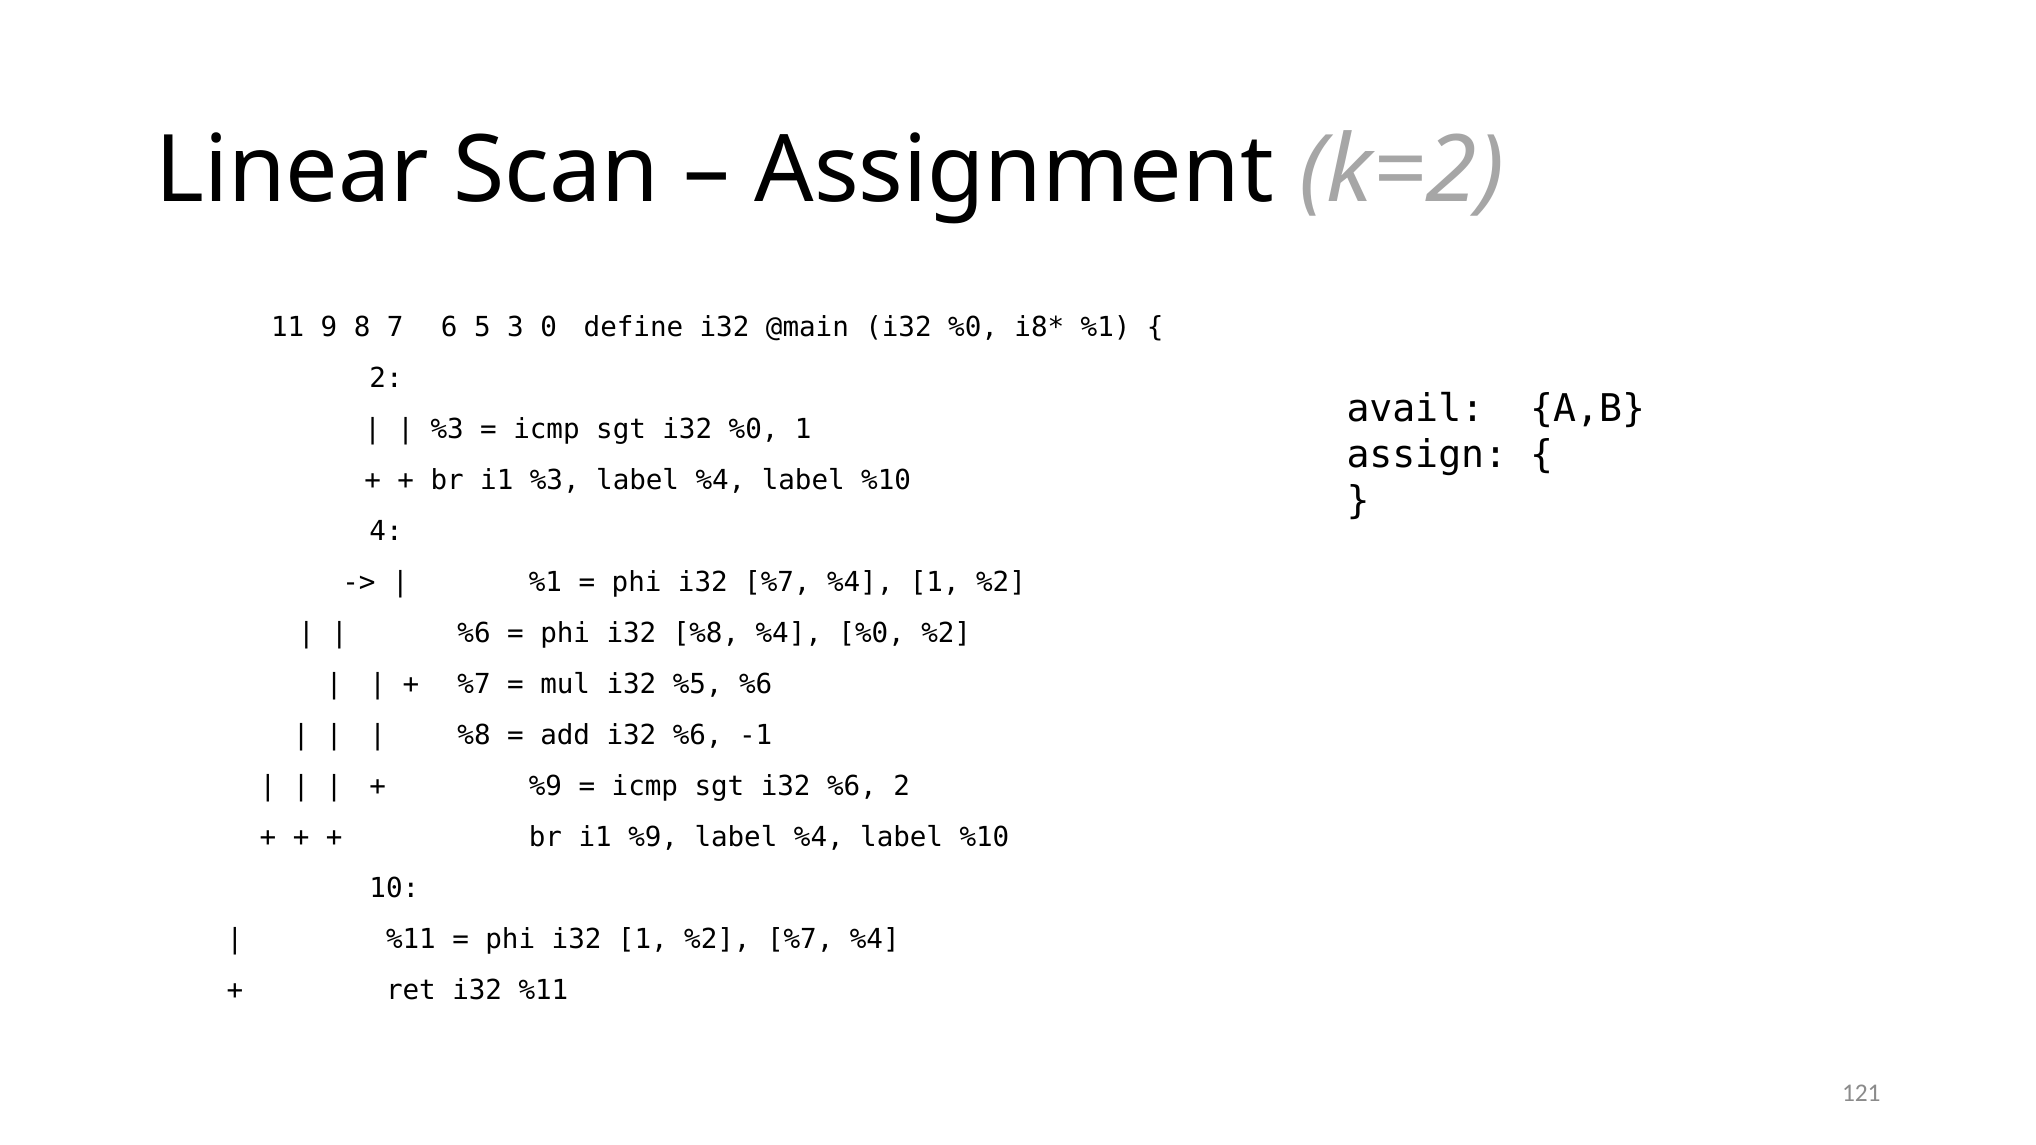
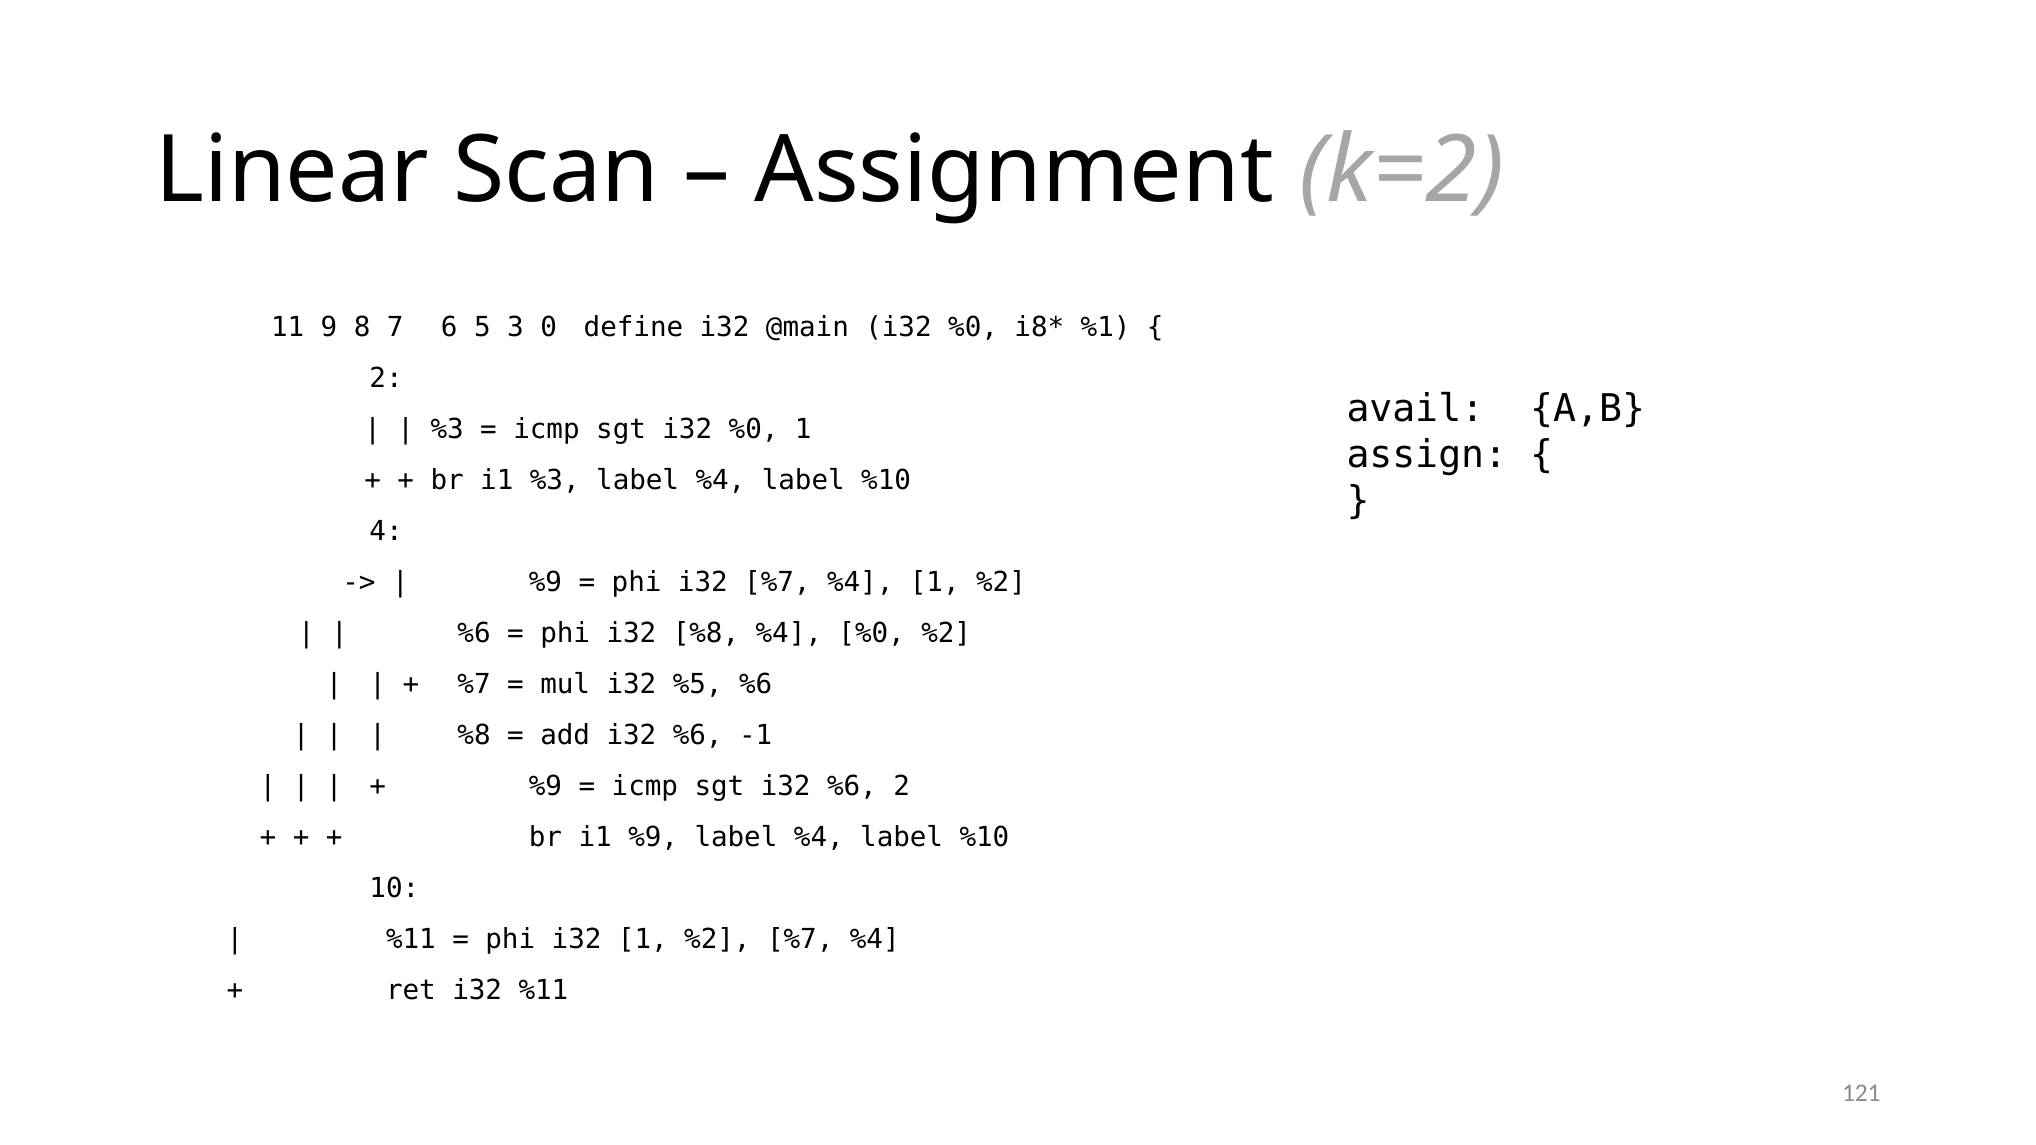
%1 at (545, 582): %1 -> %9
